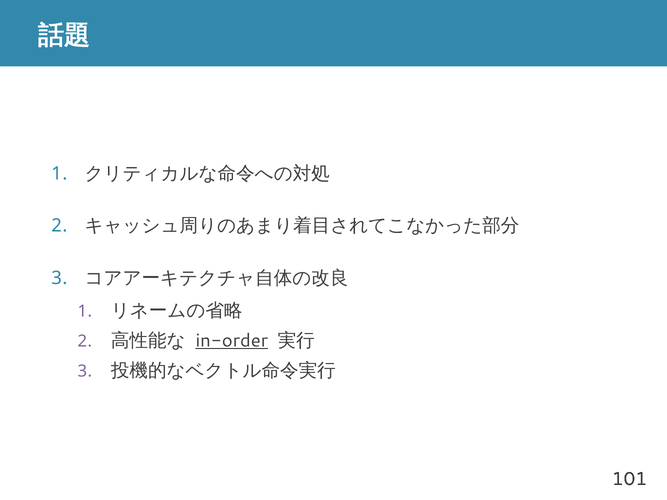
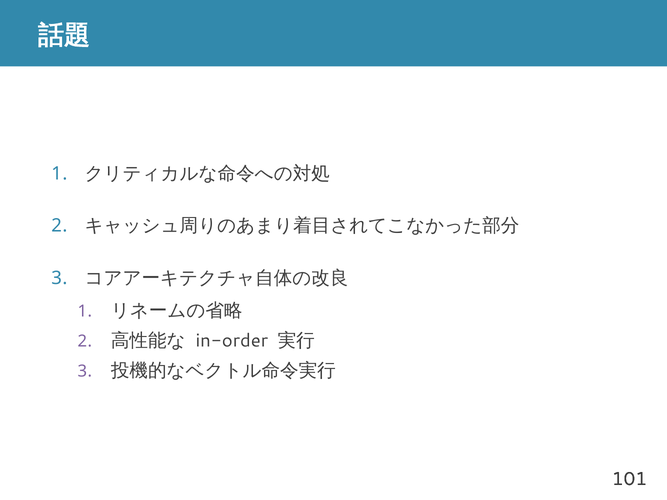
in-order underline: present -> none
